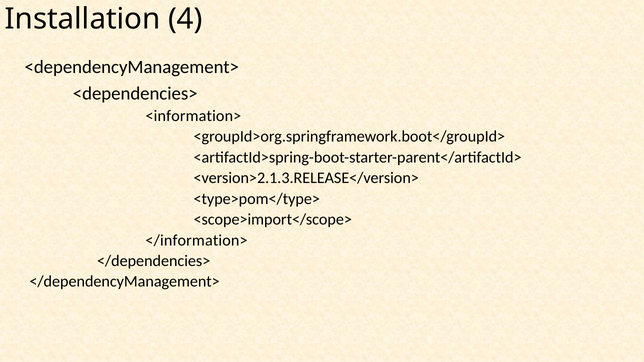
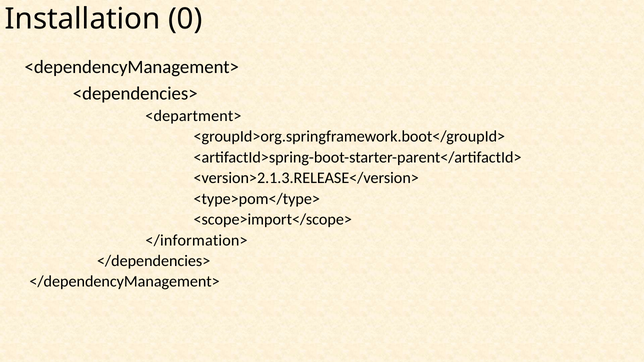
4: 4 -> 0
<information>: <information> -> <department>
